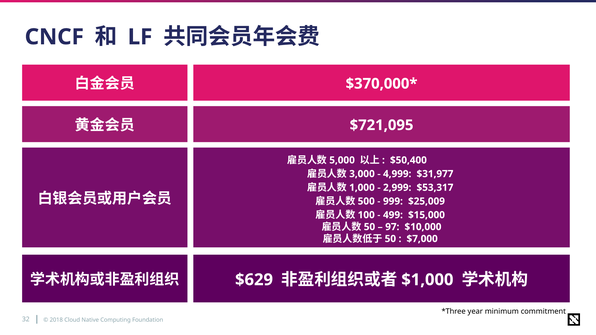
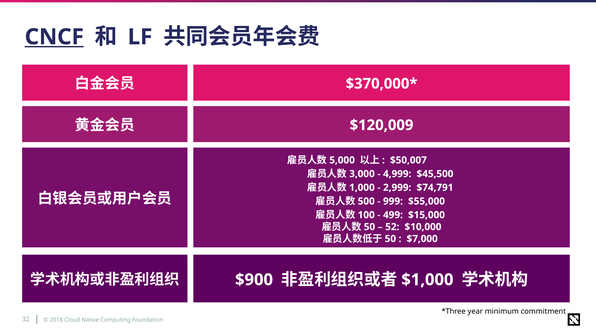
CNCF underline: none -> present
$721,095: $721,095 -> $120,009
$50,400: $50,400 -> $50,007
$31,977: $31,977 -> $45,500
$53,317: $53,317 -> $74,791
$25,009: $25,009 -> $55,000
97: 97 -> 52
$629: $629 -> $900
